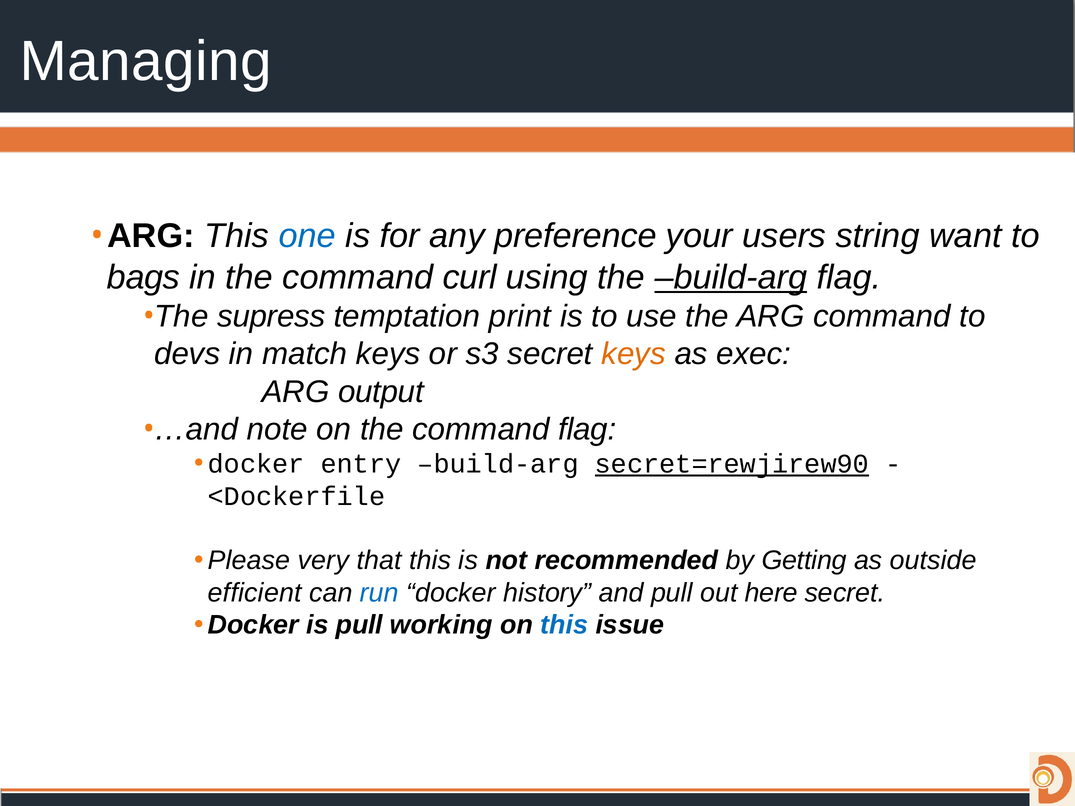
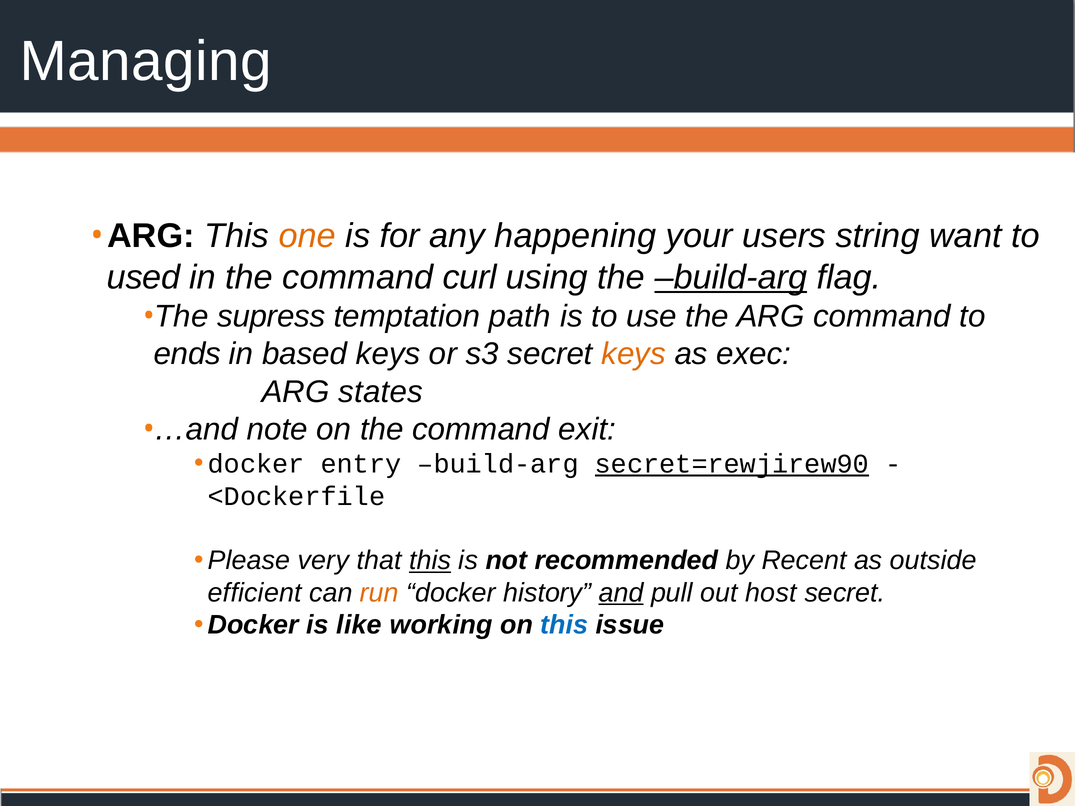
one colour: blue -> orange
preference: preference -> happening
bags: bags -> used
print: print -> path
devs: devs -> ends
match: match -> based
output: output -> states
command flag: flag -> exit
this at (430, 561) underline: none -> present
Getting: Getting -> Recent
run colour: blue -> orange
and underline: none -> present
here: here -> host
is pull: pull -> like
